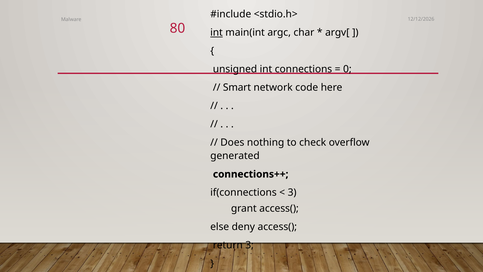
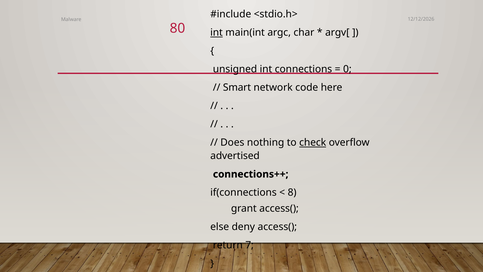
check underline: none -> present
generated: generated -> advertised
3 at (292, 192): 3 -> 8
return 3: 3 -> 7
